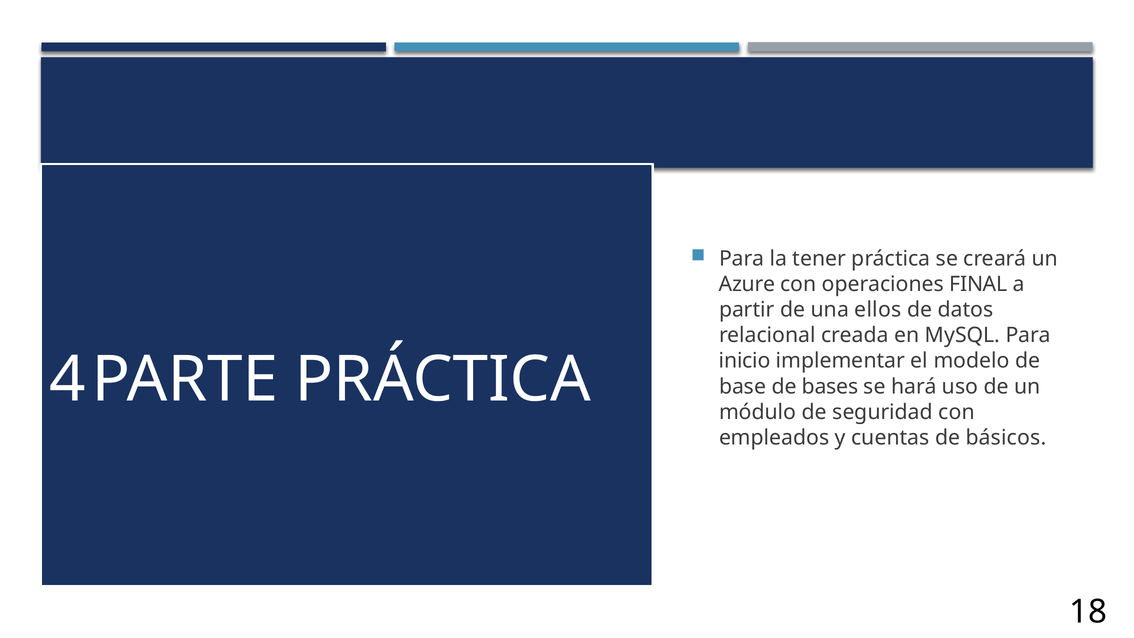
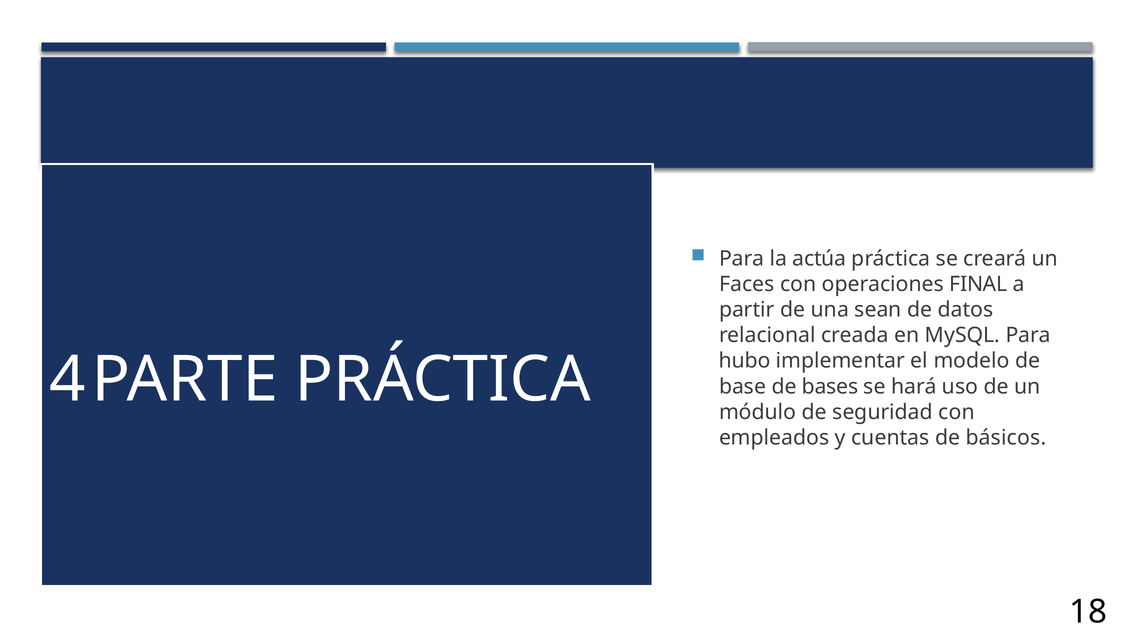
tener: tener -> actúa
Azure: Azure -> Faces
ellos: ellos -> sean
inicio: inicio -> hubo
